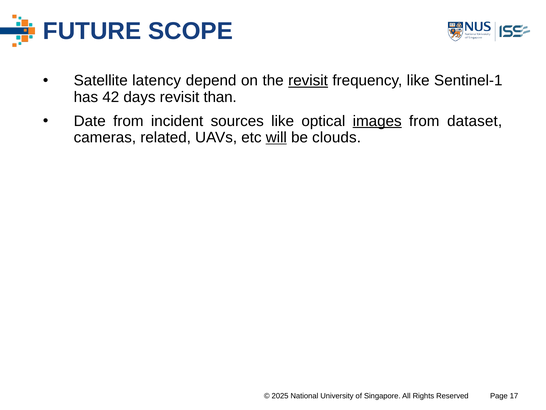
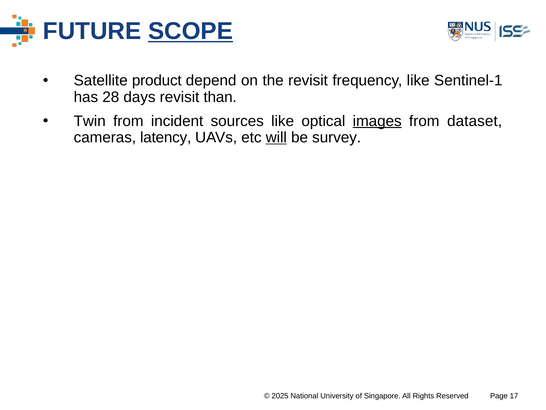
SCOPE underline: none -> present
latency: latency -> product
revisit at (308, 81) underline: present -> none
42: 42 -> 28
Date: Date -> Twin
related: related -> latency
clouds: clouds -> survey
